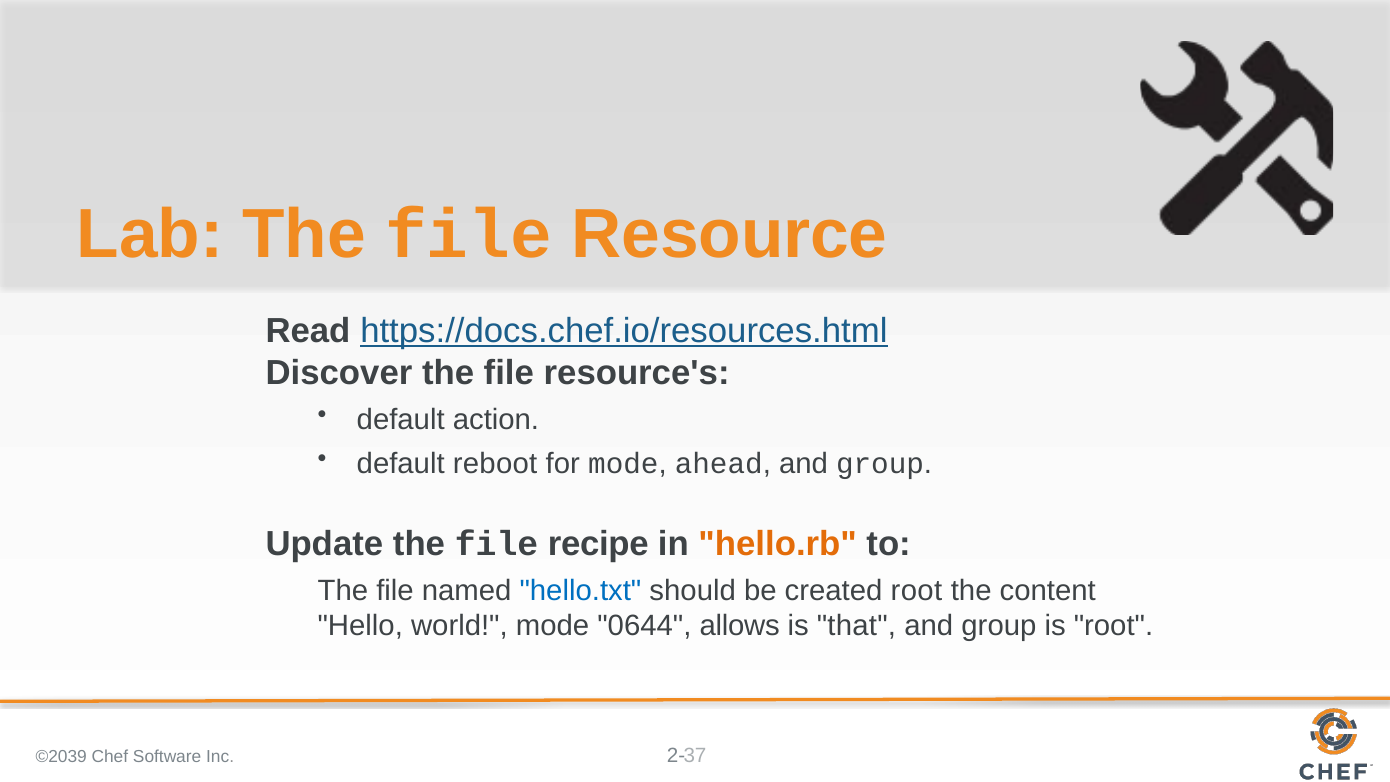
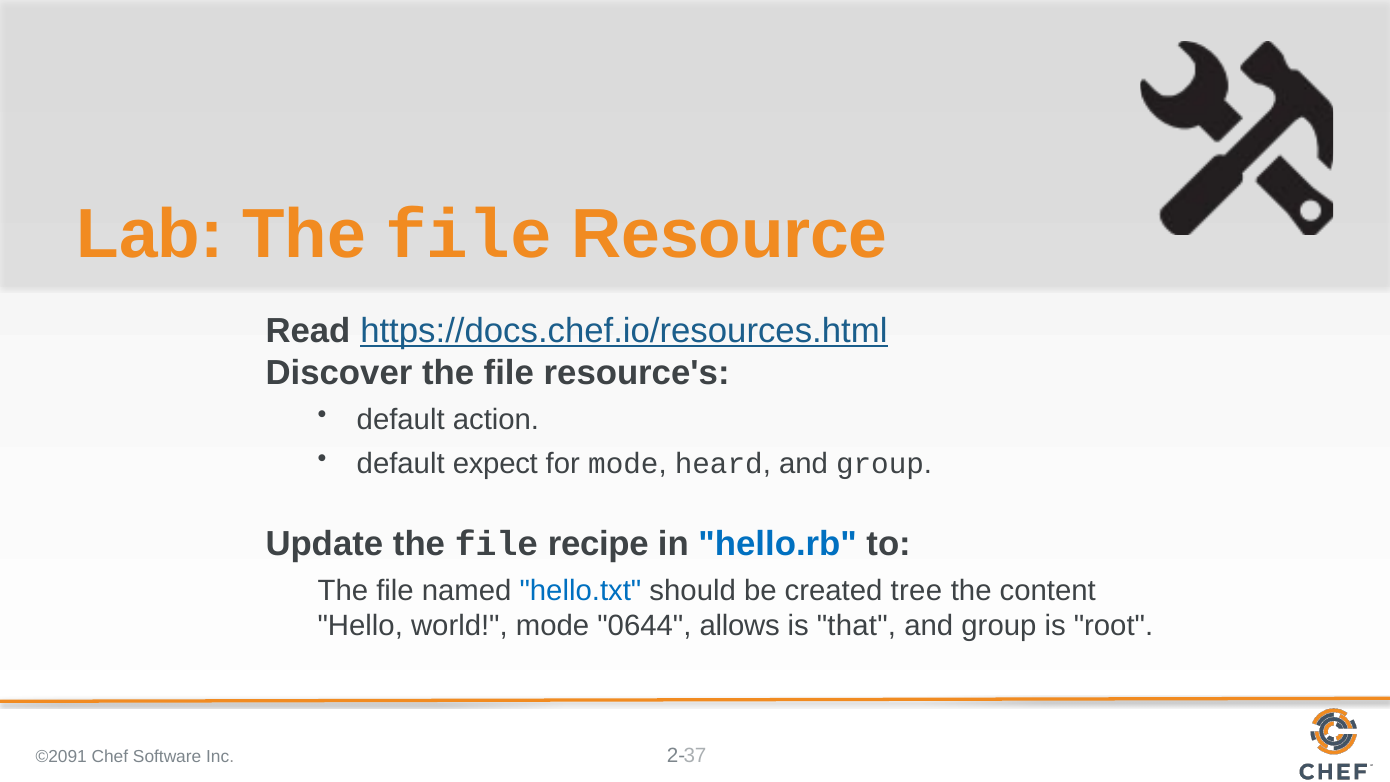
reboot: reboot -> expect
ahead: ahead -> heard
hello.rb colour: orange -> blue
created root: root -> tree
©2039: ©2039 -> ©2091
